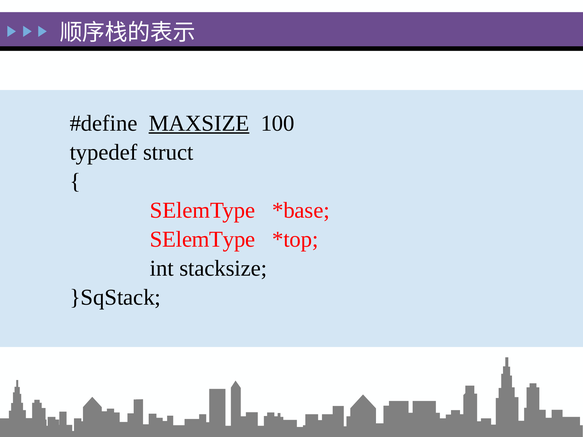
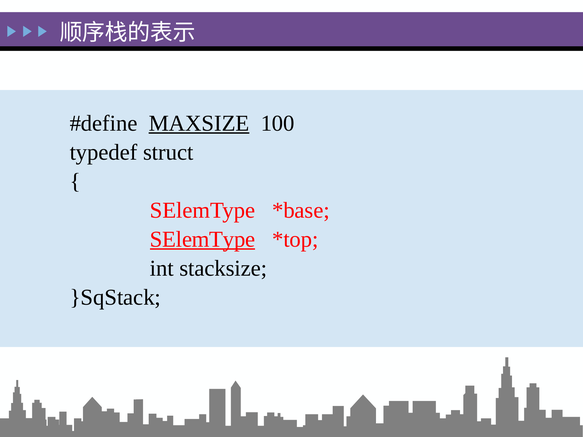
SElemType at (203, 240) underline: none -> present
